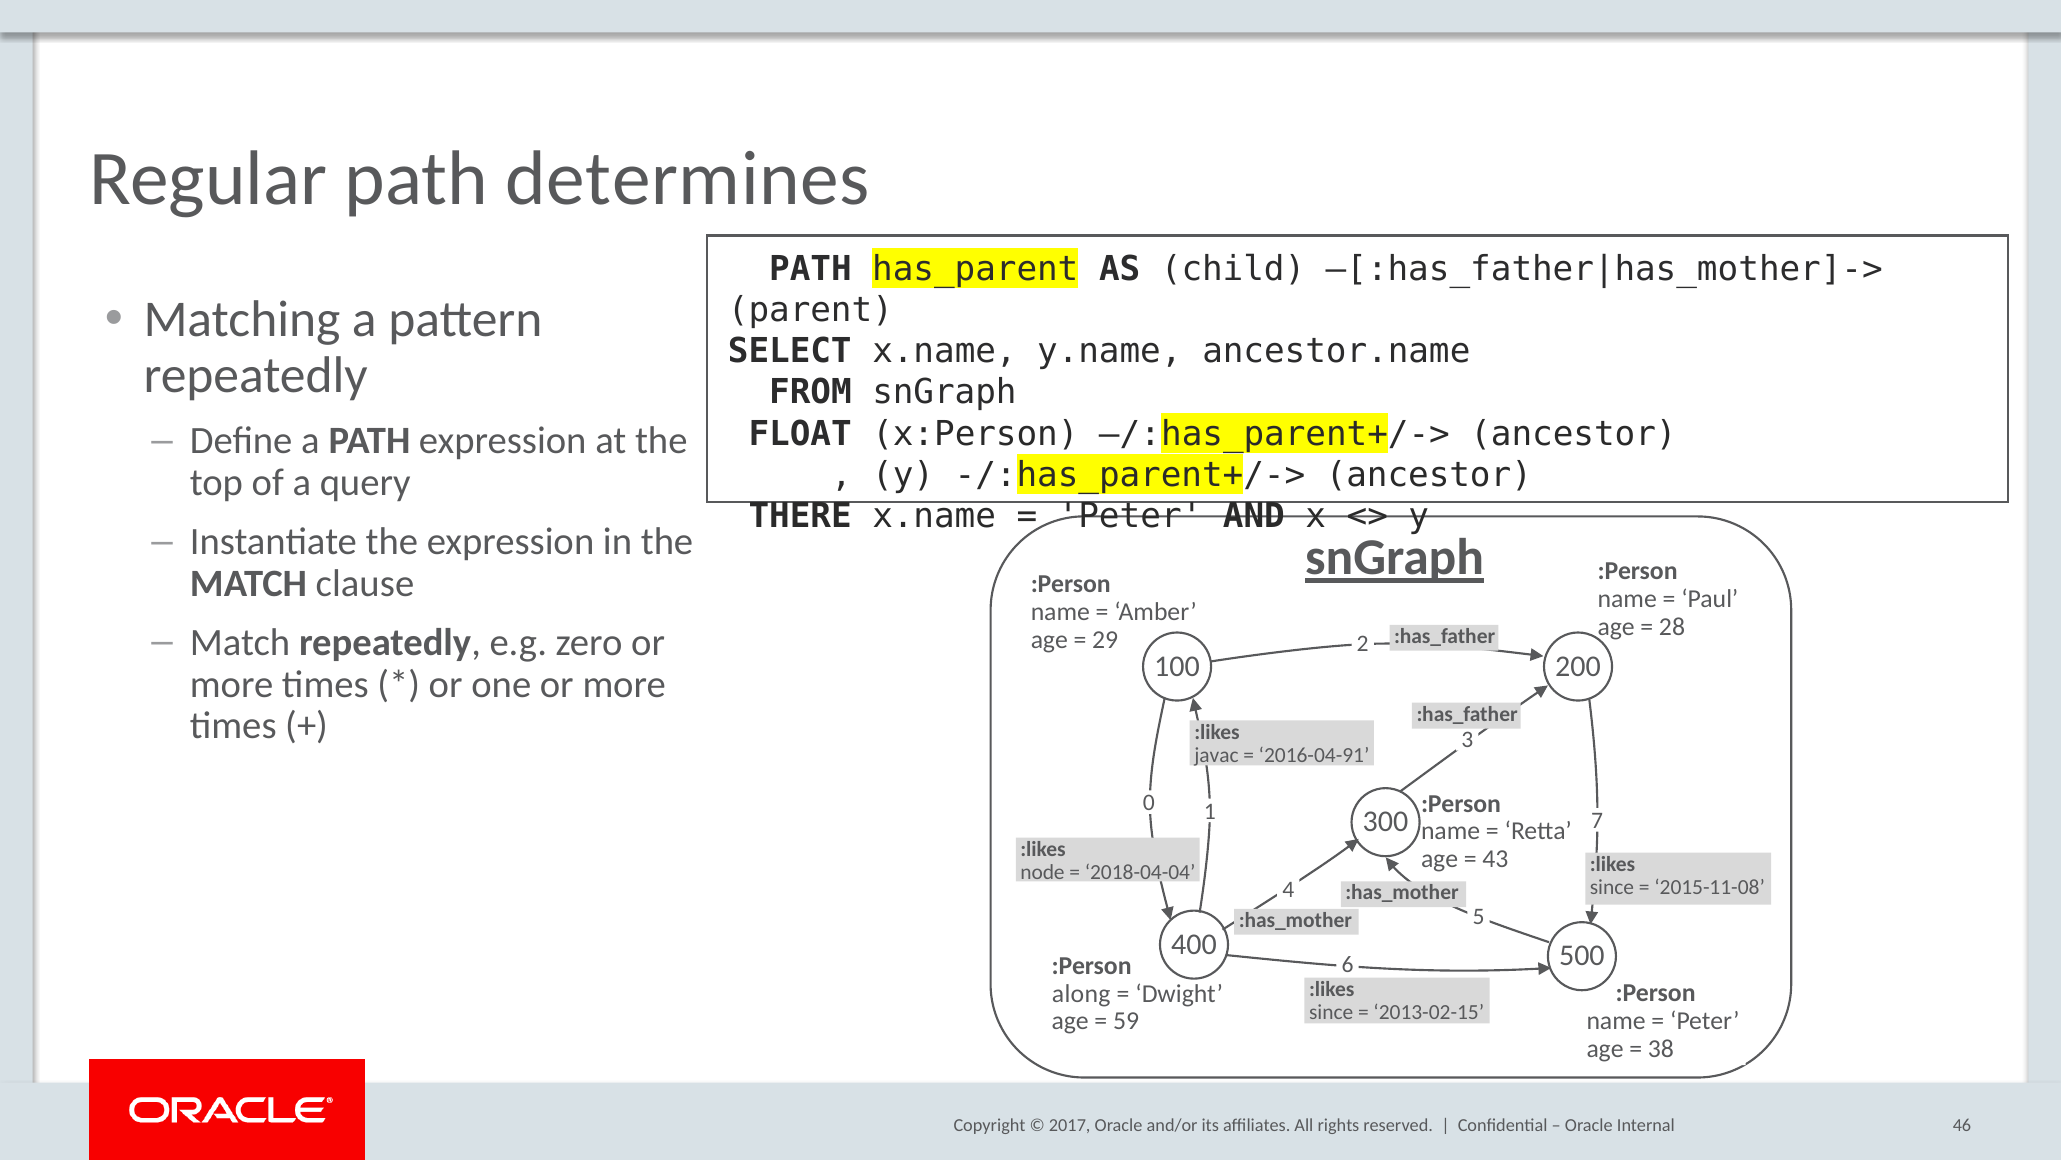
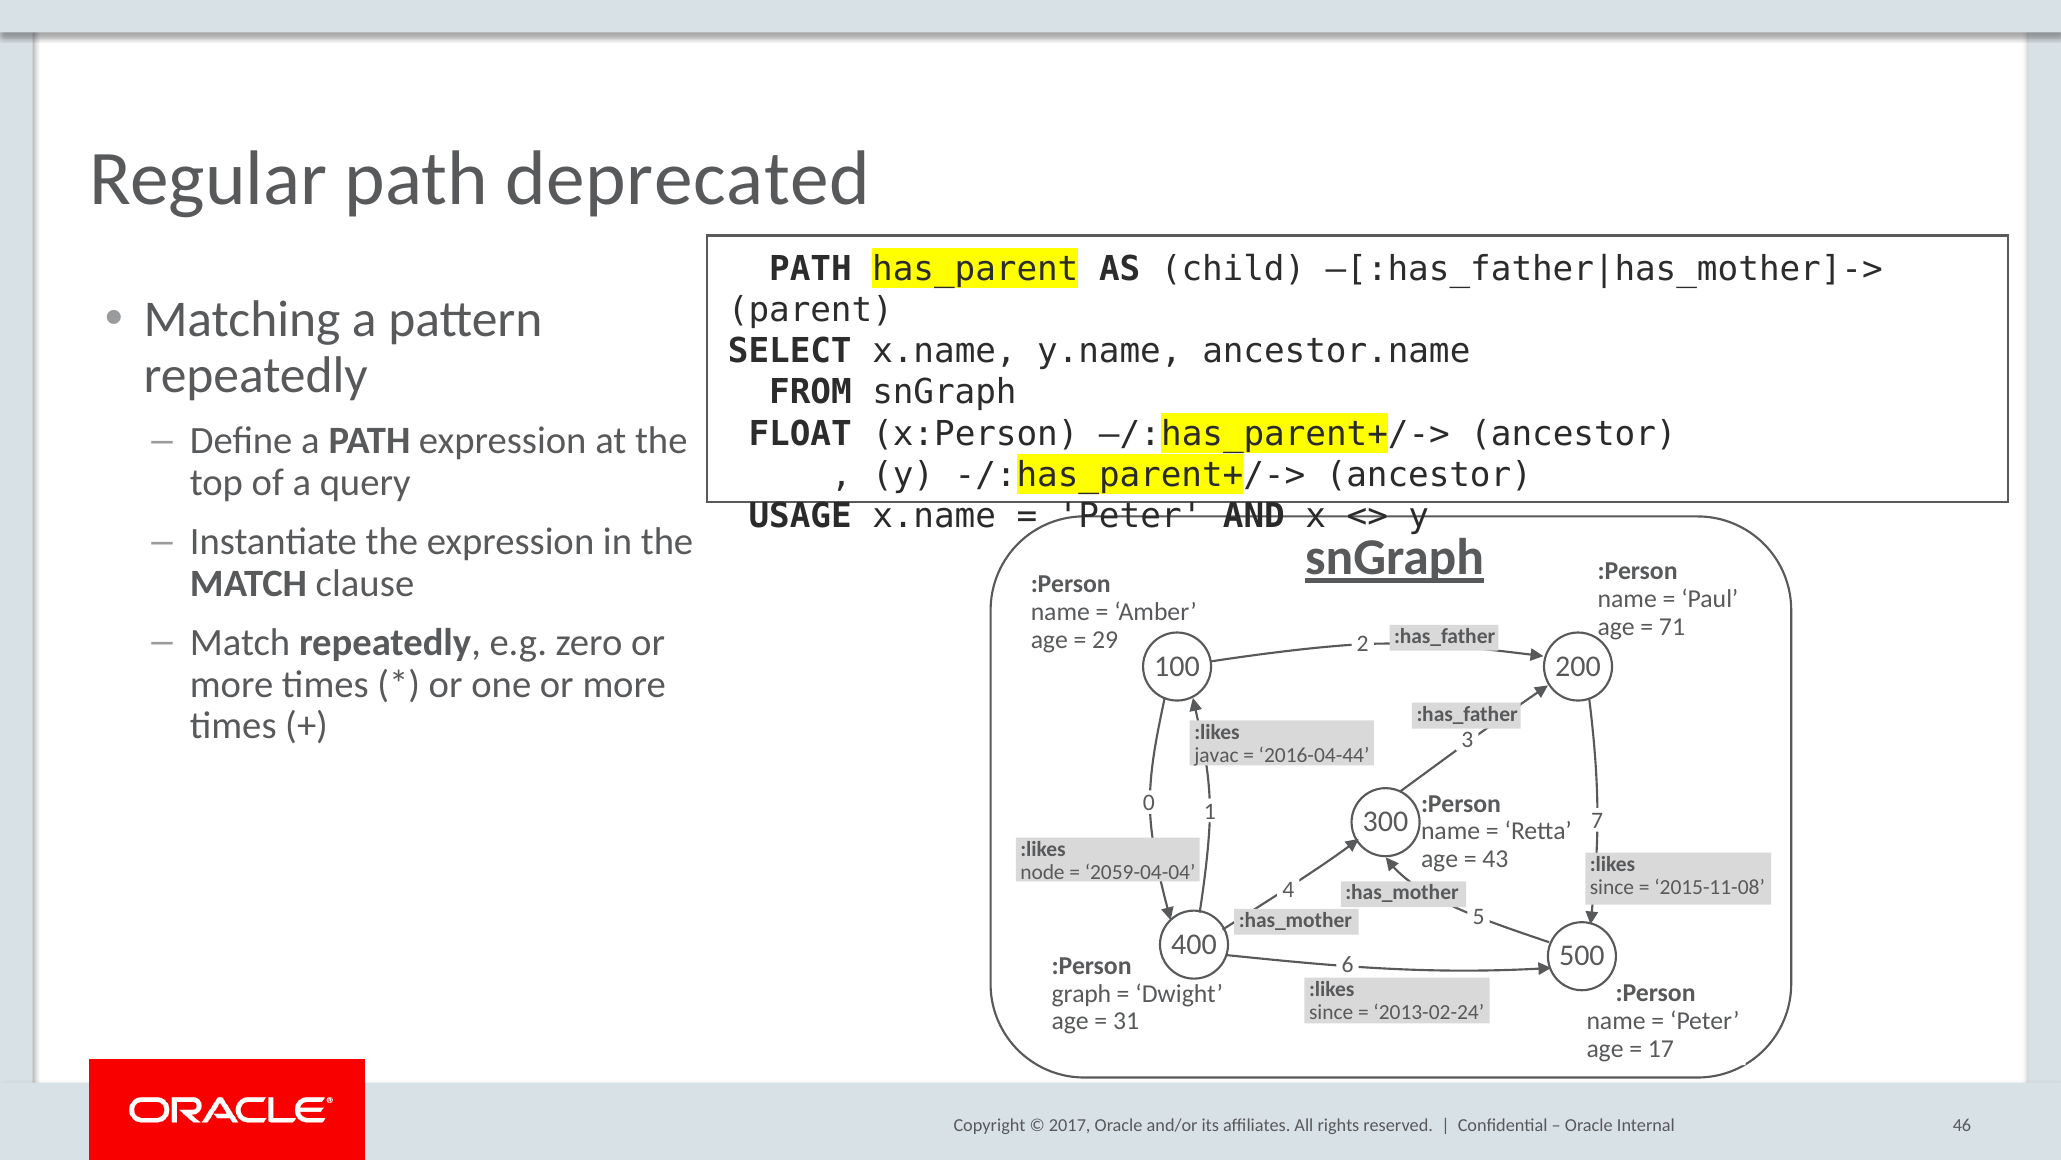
determines: determines -> deprecated
THERE: THERE -> USAGE
28: 28 -> 71
2016-04-91: 2016-04-91 -> 2016-04-44
2018-04-04: 2018-04-04 -> 2059-04-04
along: along -> graph
2013-02-15: 2013-02-15 -> 2013-02-24
59: 59 -> 31
38: 38 -> 17
